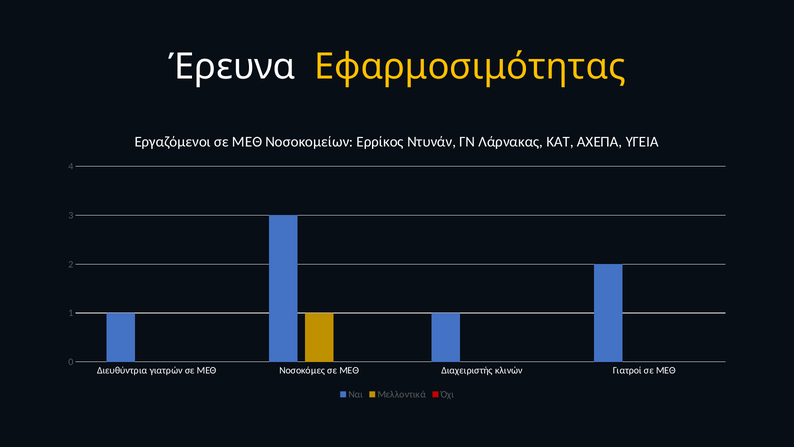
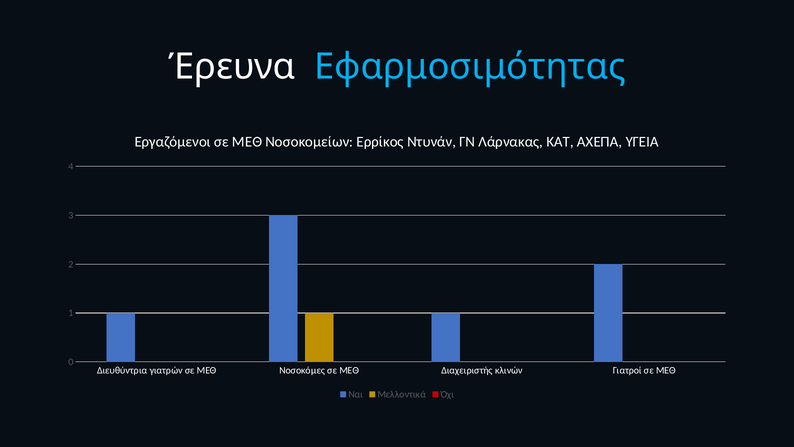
Εφαρμοσιμότητας colour: yellow -> light blue
